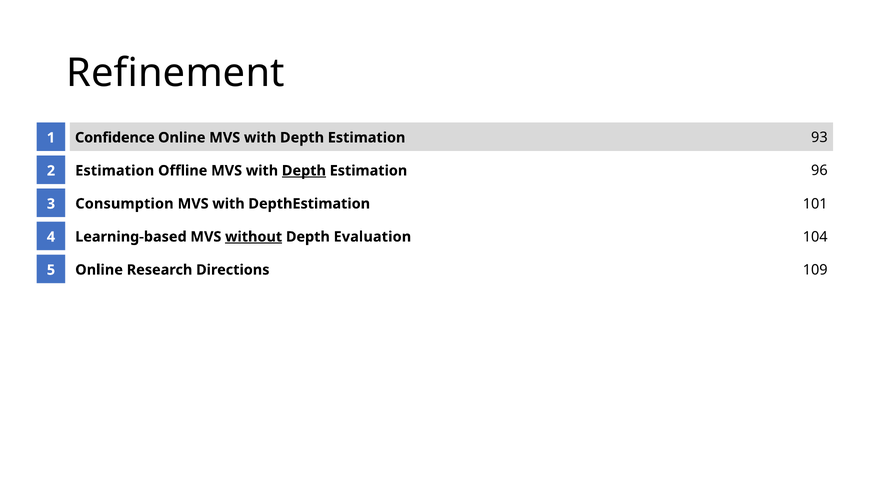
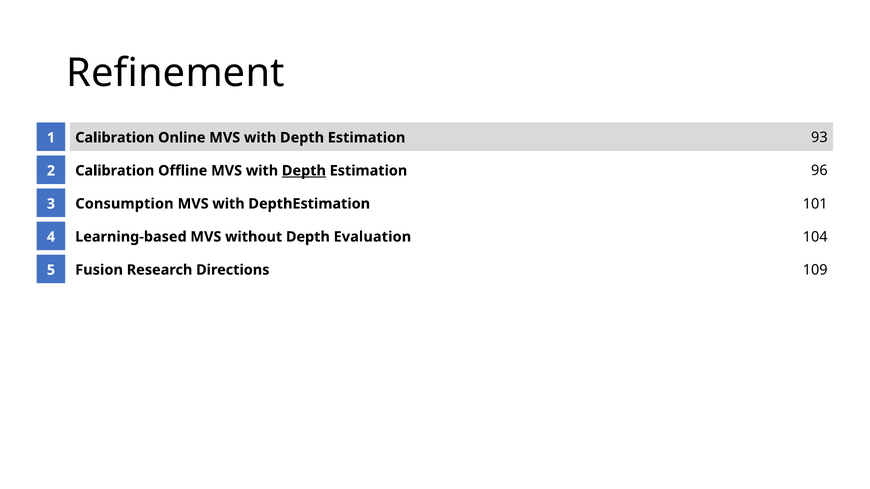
Confidence at (115, 138): Confidence -> Calibration
Estimation at (115, 171): Estimation -> Calibration
without underline: present -> none
Online at (99, 270): Online -> Fusion
